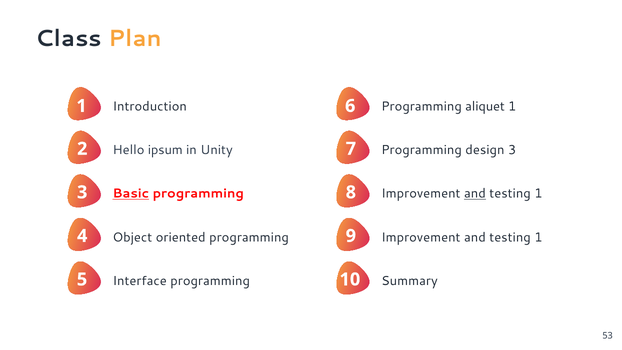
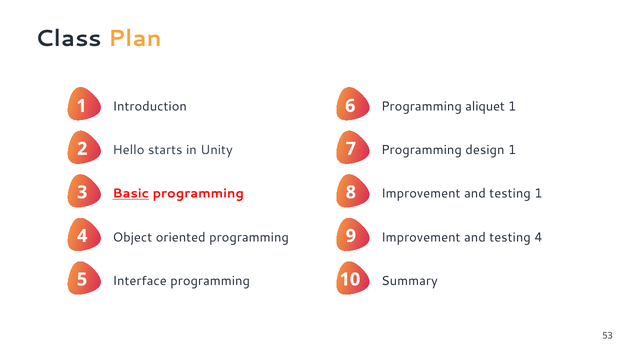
ipsum: ipsum -> starts
design 3: 3 -> 1
and at (475, 194) underline: present -> none
1 at (538, 237): 1 -> 4
